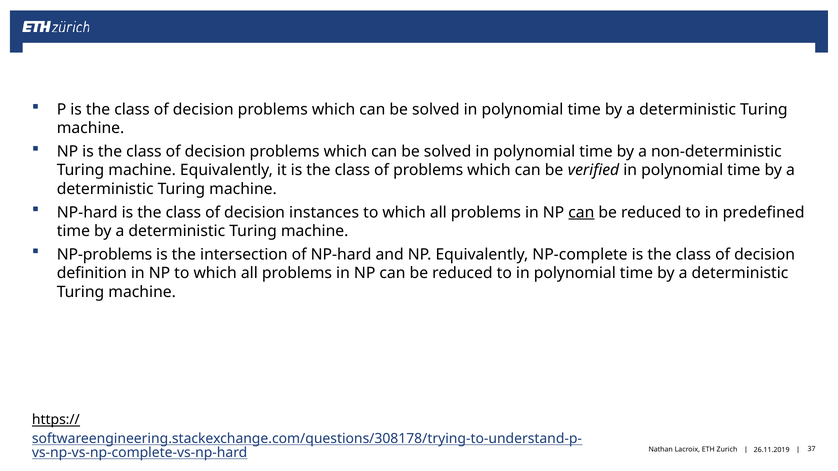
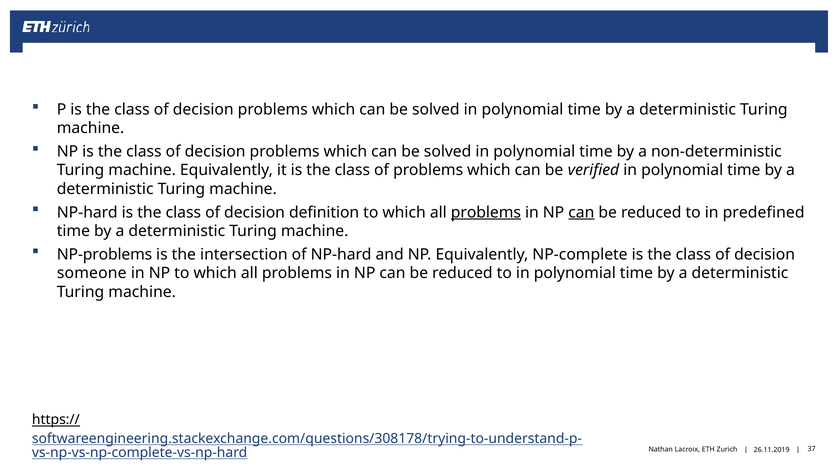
instances: instances -> definition
problems at (486, 212) underline: none -> present
definition: definition -> someone
